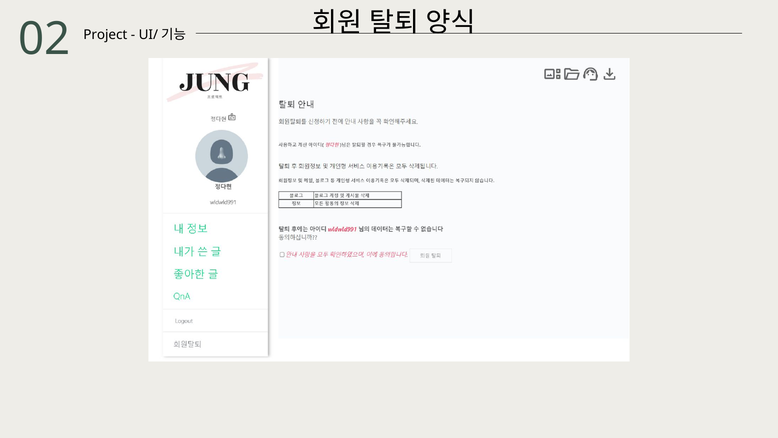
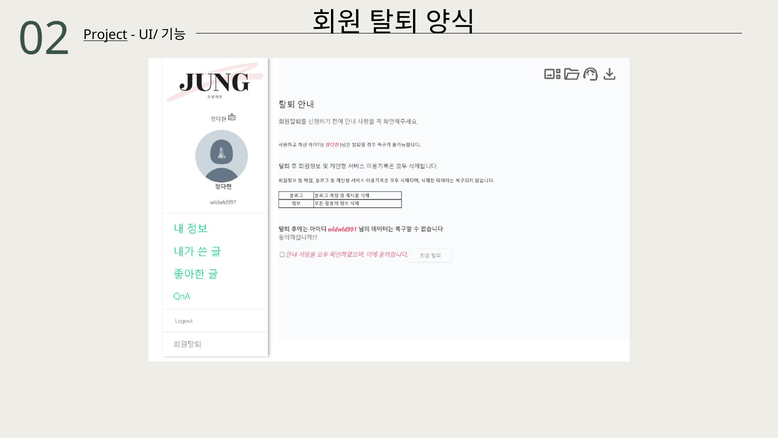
Project underline: none -> present
